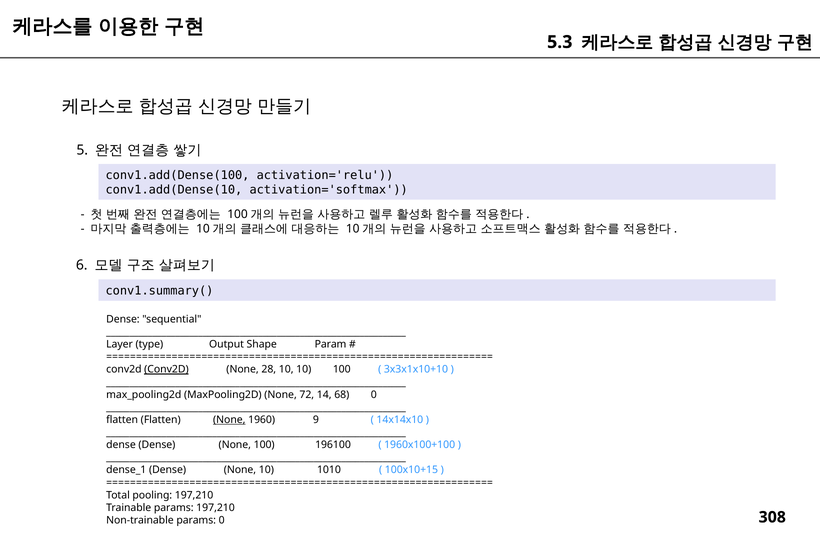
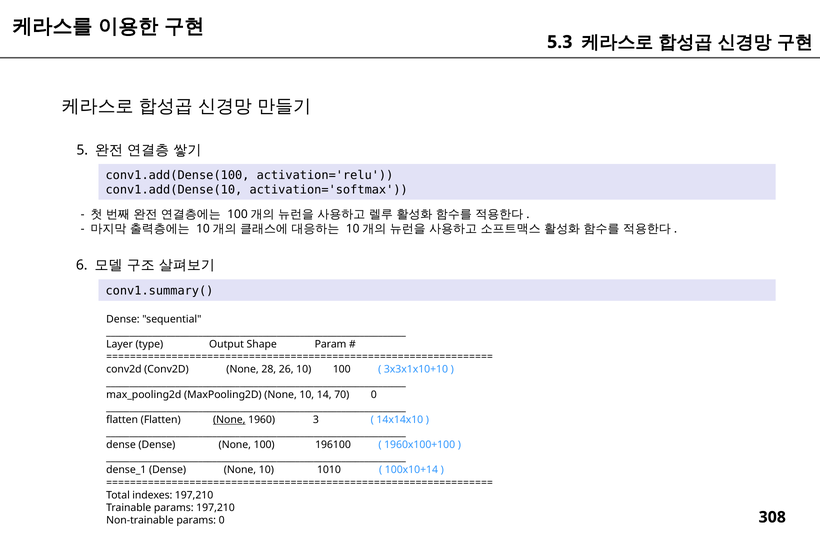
Conv2D at (166, 369) underline: present -> none
28 10: 10 -> 26
MaxPooling2D None 72: 72 -> 10
68: 68 -> 70
9: 9 -> 3
100x10+15: 100x10+15 -> 100x10+14
pooling: pooling -> indexes
